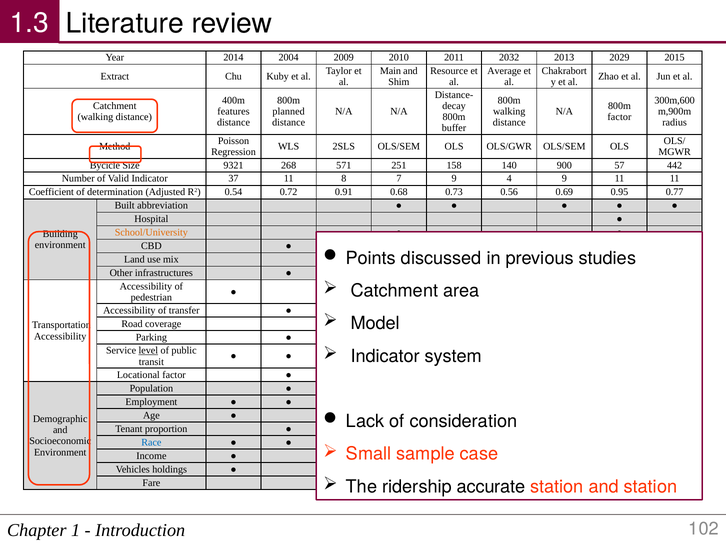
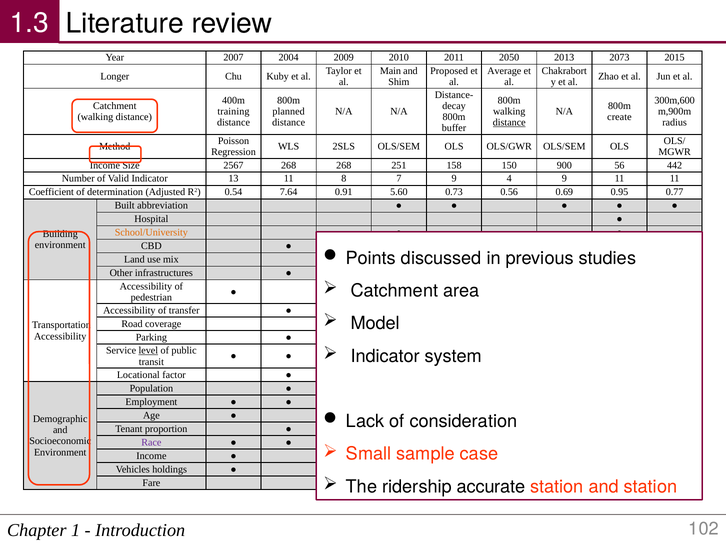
2014: 2014 -> 2007
2032: 2032 -> 2050
2029: 2029 -> 2073
Resource: Resource -> Proposed
Extract: Extract -> Longer
features: features -> training
factor at (619, 117): factor -> create
distance at (509, 123) underline: none -> present
Bycicle at (105, 165): Bycicle -> Income
9321: 9321 -> 2567
268 571: 571 -> 268
140: 140 -> 150
57: 57 -> 56
37: 37 -> 13
0.72: 0.72 -> 7.64
0.68: 0.68 -> 5.60
Race colour: blue -> purple
